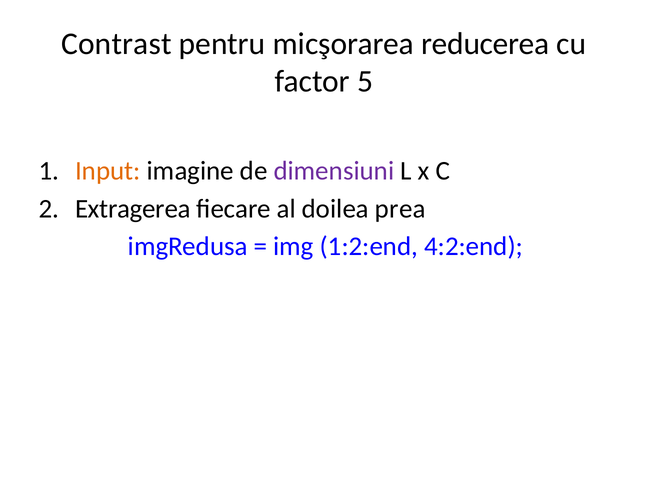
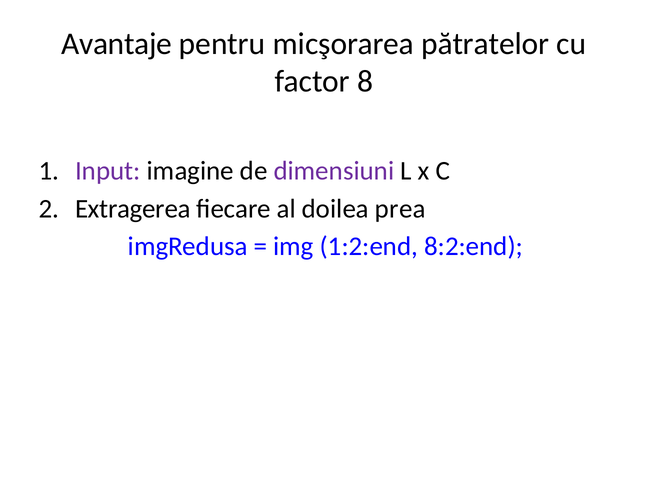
Contrast: Contrast -> Avantaje
reducerea: reducerea -> pătratelor
5: 5 -> 8
Input colour: orange -> purple
4:2:end: 4:2:end -> 8:2:end
